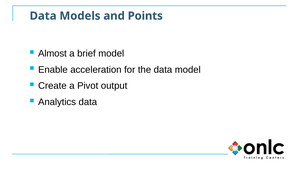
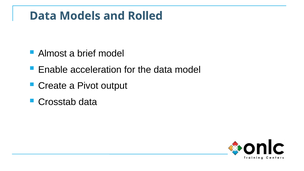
Points: Points -> Rolled
Analytics: Analytics -> Crosstab
